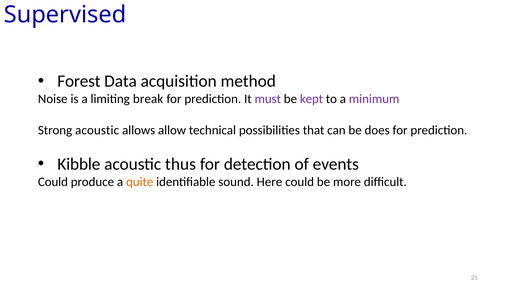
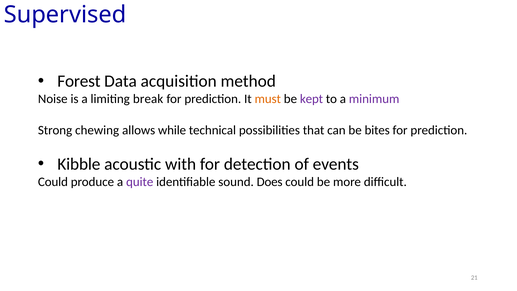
must colour: purple -> orange
Strong acoustic: acoustic -> chewing
allow: allow -> while
does: does -> bites
thus: thus -> with
quite colour: orange -> purple
Here: Here -> Does
